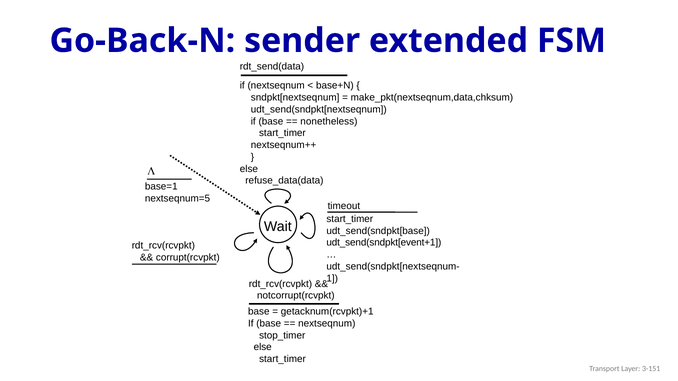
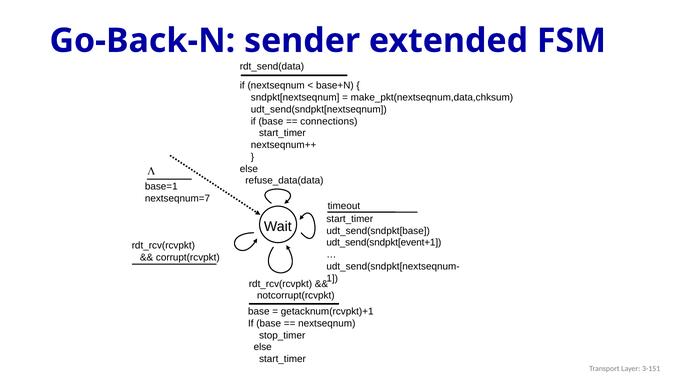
nonetheless: nonetheless -> connections
nextseqnum=5: nextseqnum=5 -> nextseqnum=7
